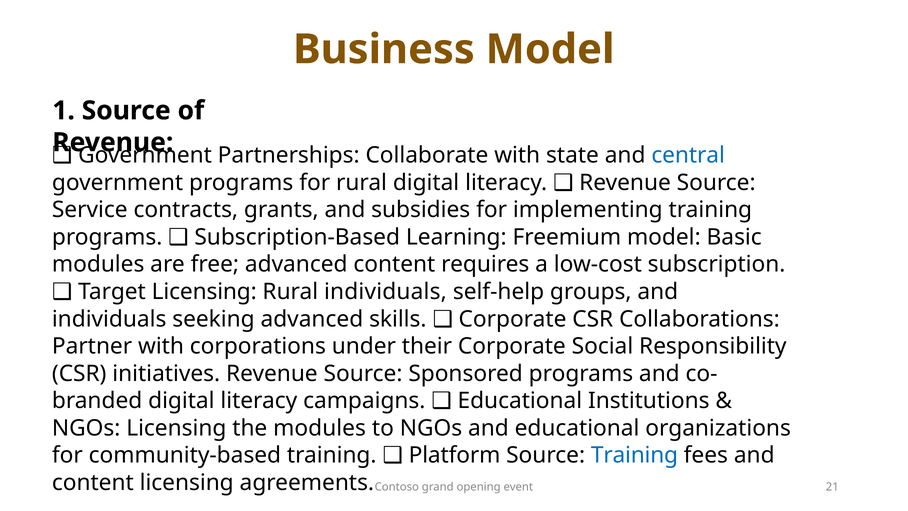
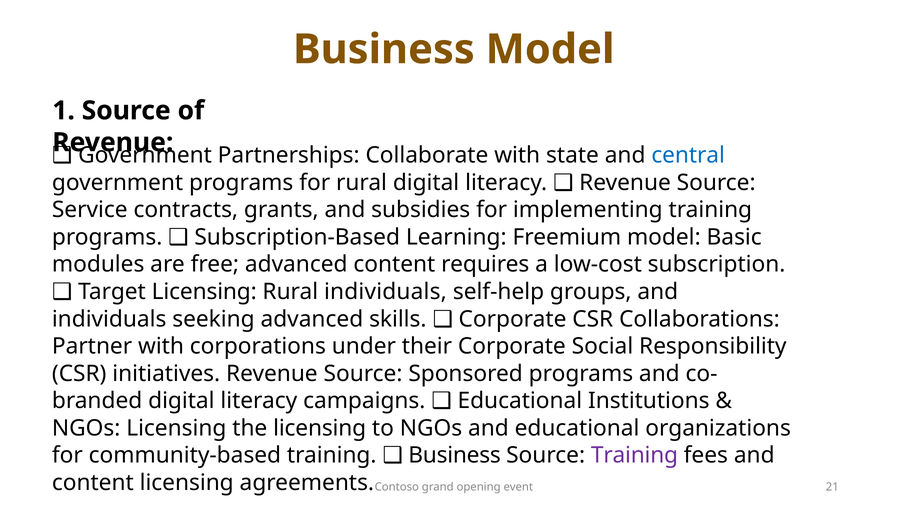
the modules: modules -> licensing
training Platform: Platform -> Business
Training at (635, 455) colour: blue -> purple
